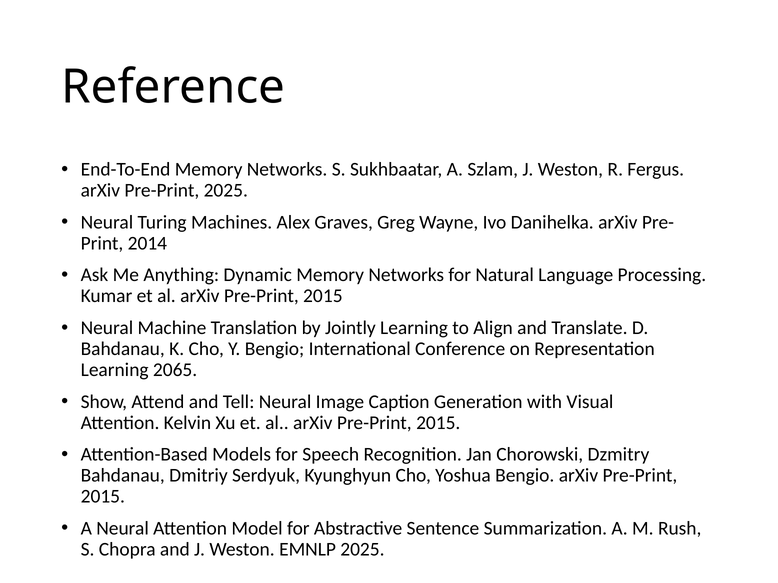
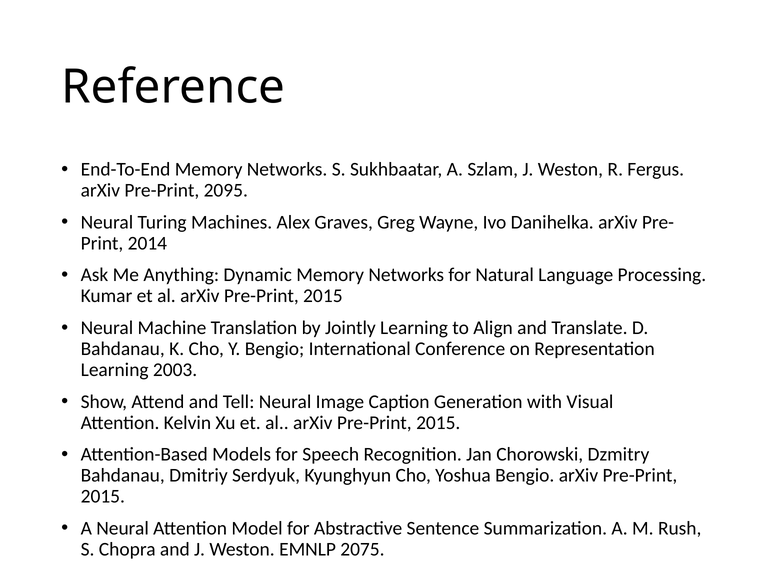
Pre-Print 2025: 2025 -> 2095
2065: 2065 -> 2003
EMNLP 2025: 2025 -> 2075
